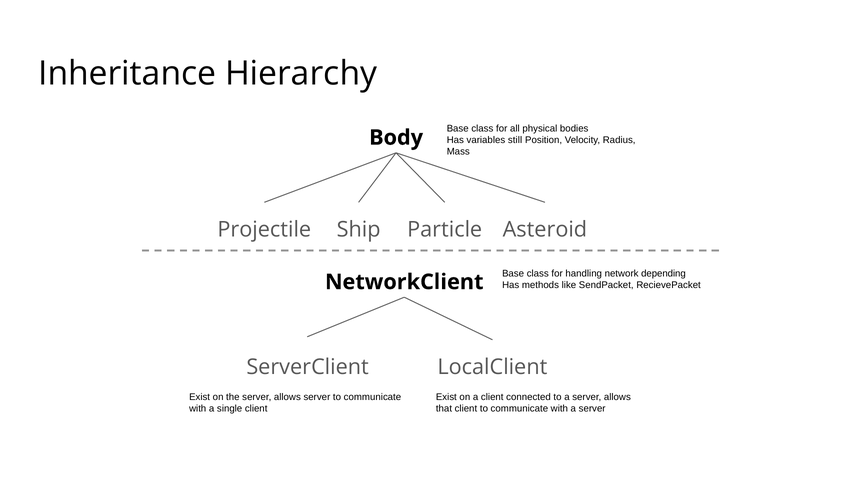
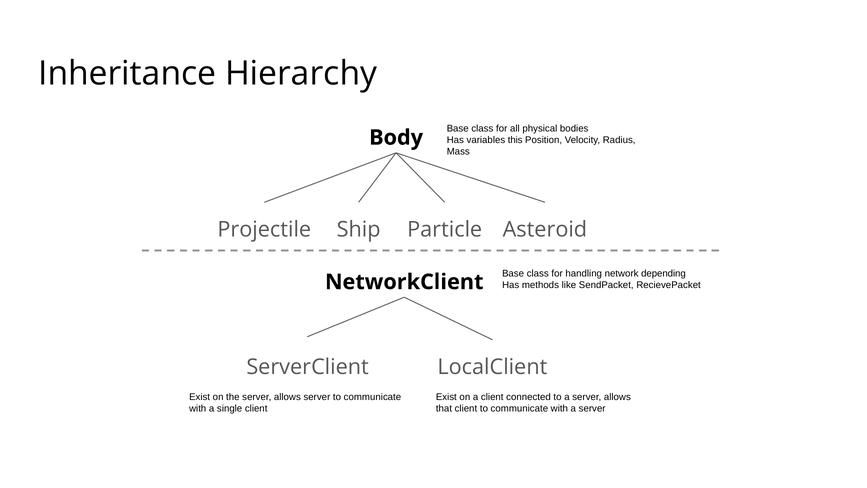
still: still -> this
